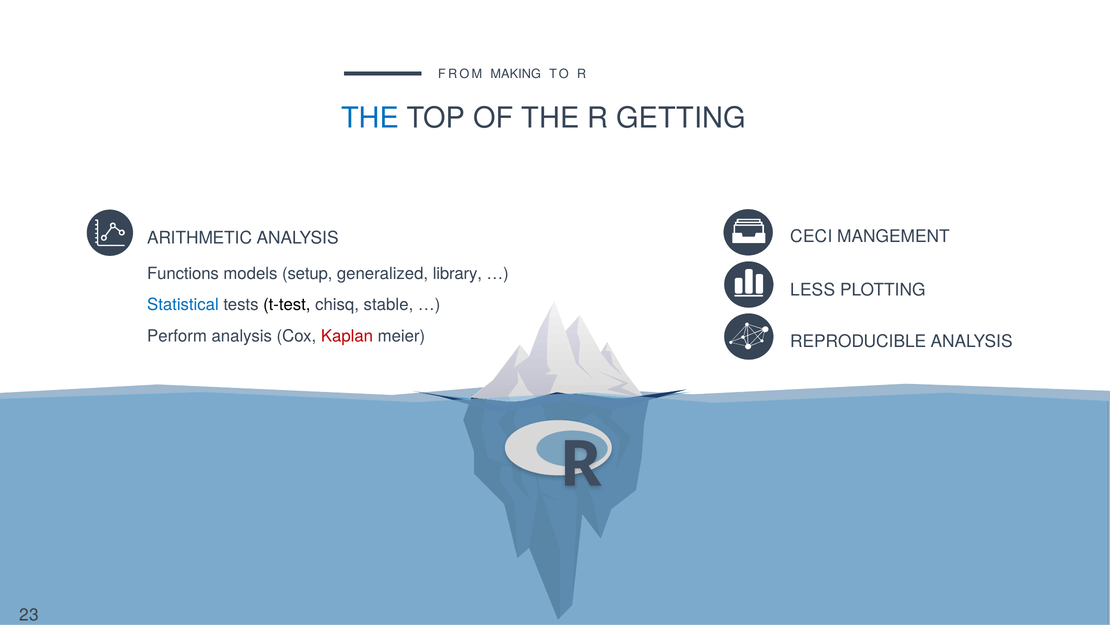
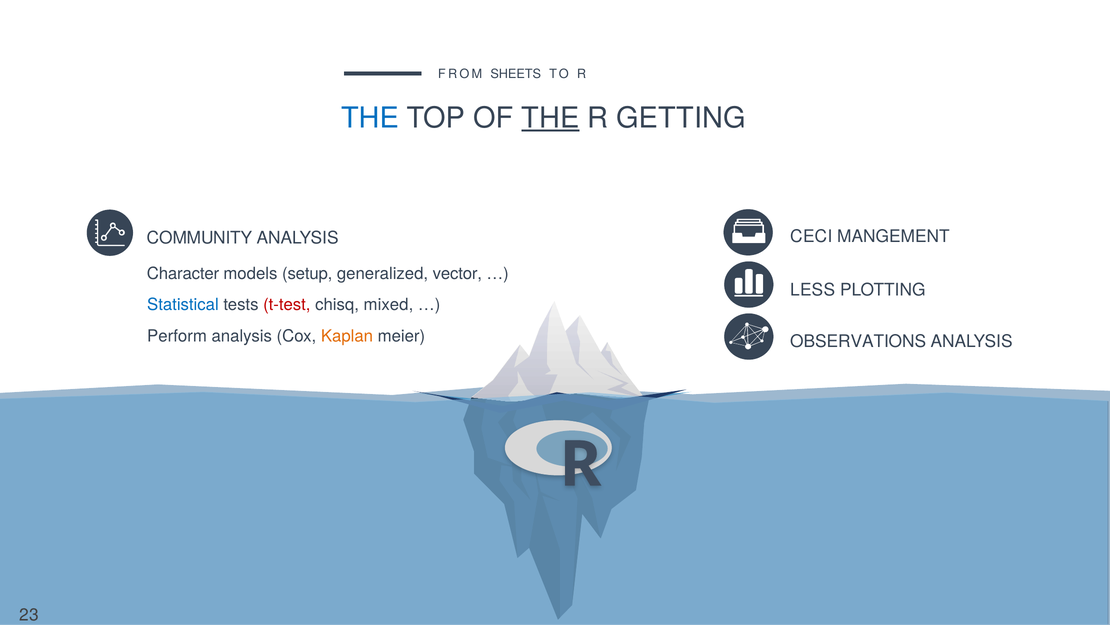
MAKING: MAKING -> SHEETS
THE at (550, 118) underline: none -> present
ARITHMETIC: ARITHMETIC -> COMMUNITY
Functions: Functions -> Character
library: library -> vector
t-test colour: black -> red
stable: stable -> mixed
Kaplan colour: red -> orange
REPRODUCIBLE: REPRODUCIBLE -> OBSERVATIONS
